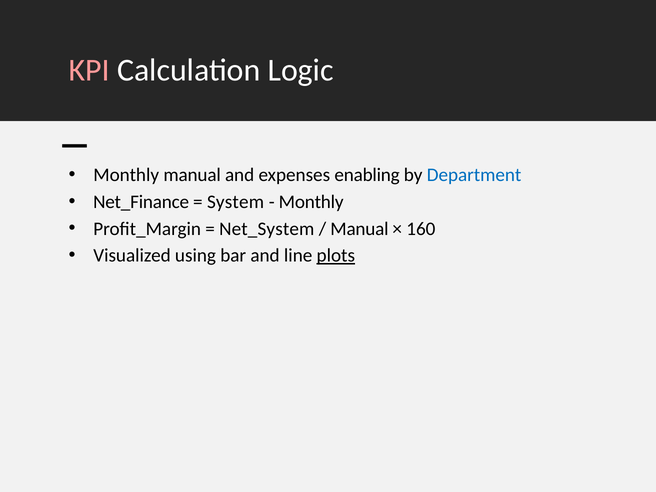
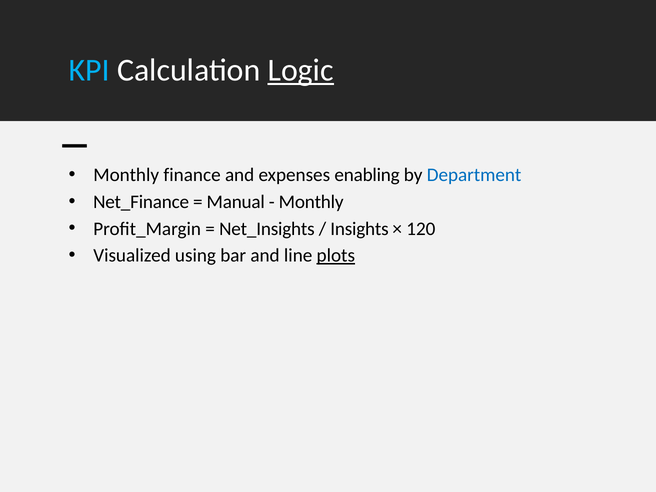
KPI colour: pink -> light blue
Logic underline: none -> present
Monthly manual: manual -> finance
System: System -> Manual
Net_System: Net_System -> Net_Insights
Manual at (359, 229): Manual -> Insights
160: 160 -> 120
